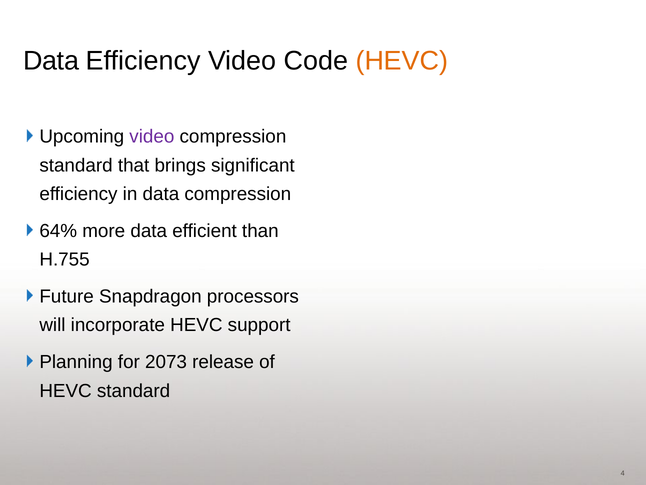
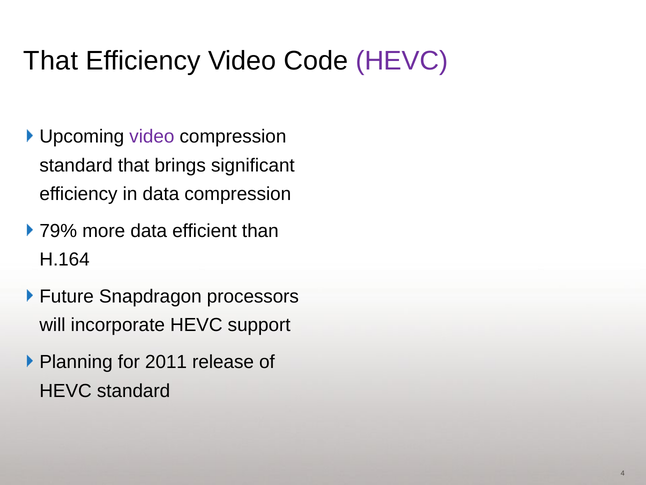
Data at (51, 61): Data -> That
HEVC at (402, 61) colour: orange -> purple
64%: 64% -> 79%
H.755: H.755 -> H.164
2073: 2073 -> 2011
